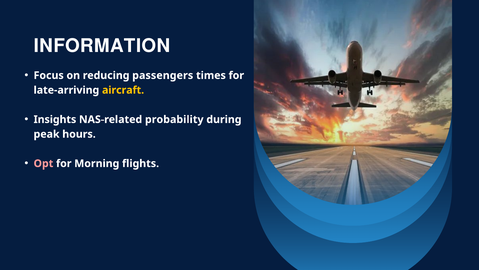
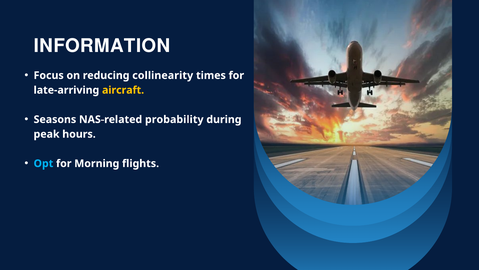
passengers: passengers -> collinearity
Insights: Insights -> Seasons
Opt colour: pink -> light blue
